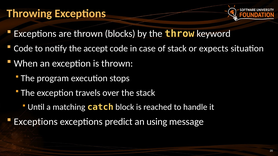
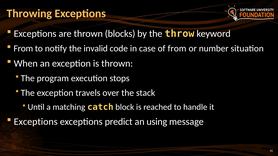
Code at (23, 49): Code -> From
accept: accept -> invalid
of stack: stack -> from
expects: expects -> number
